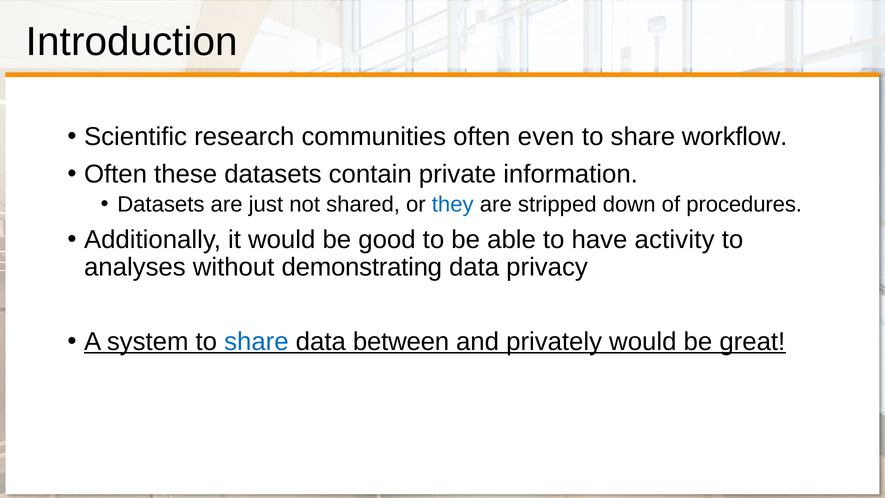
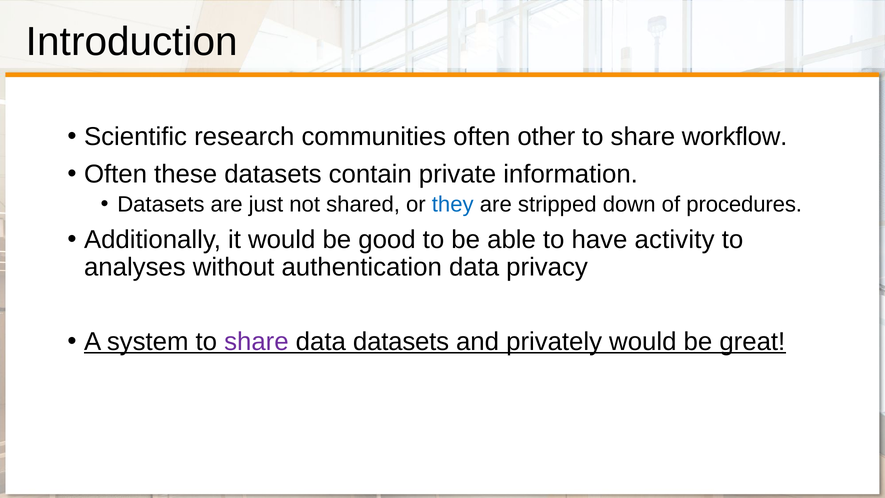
even: even -> other
demonstrating: demonstrating -> authentication
share at (256, 341) colour: blue -> purple
data between: between -> datasets
